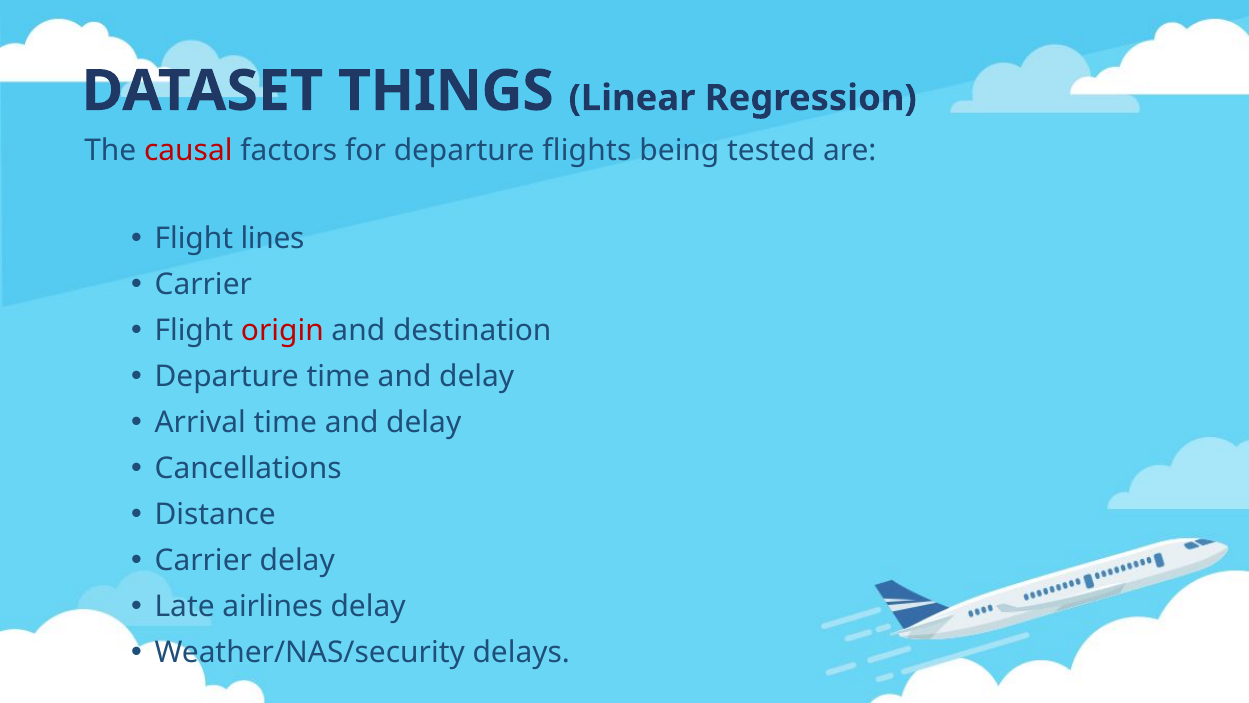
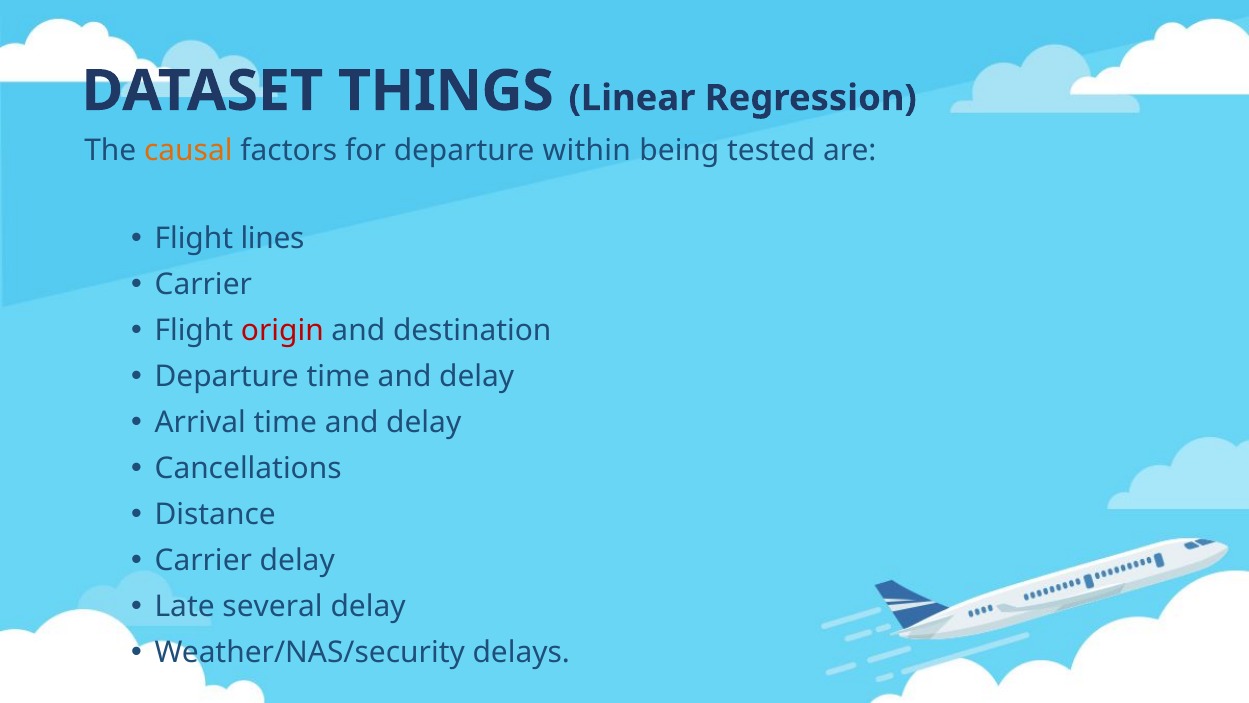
causal colour: red -> orange
flights: flights -> within
airlines: airlines -> several
